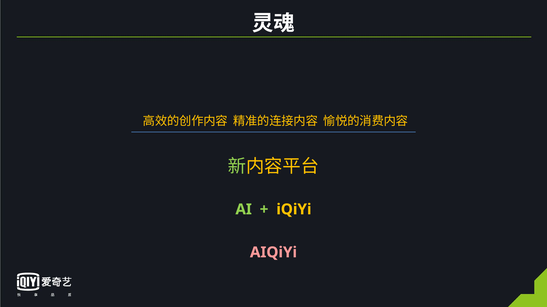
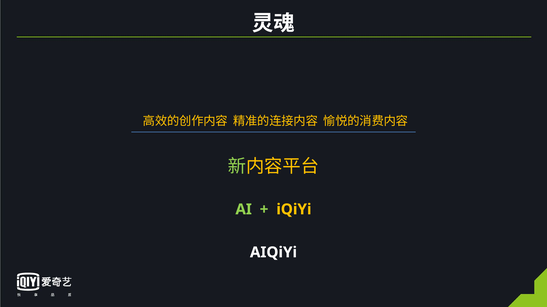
AIQiYi colour: pink -> white
